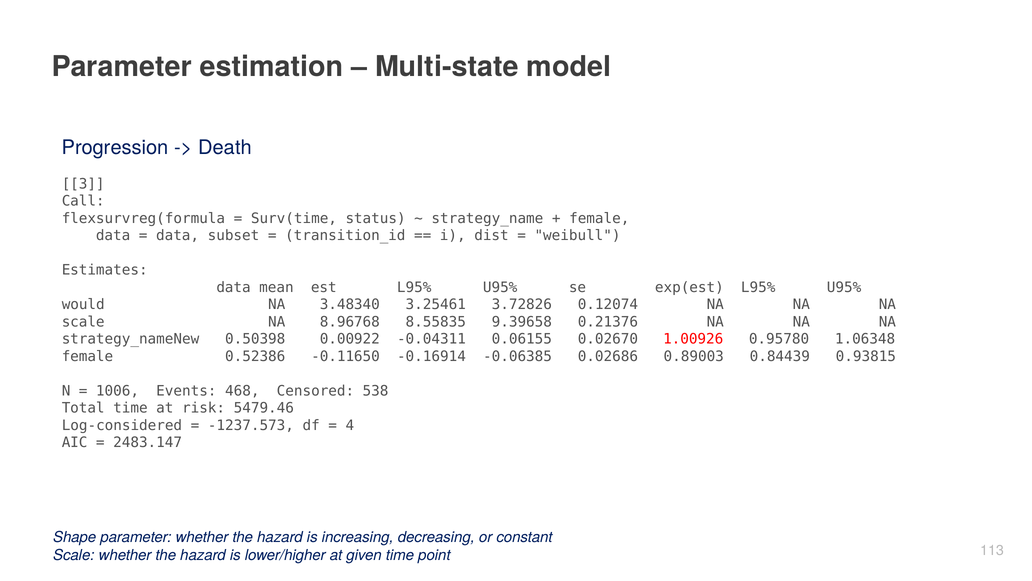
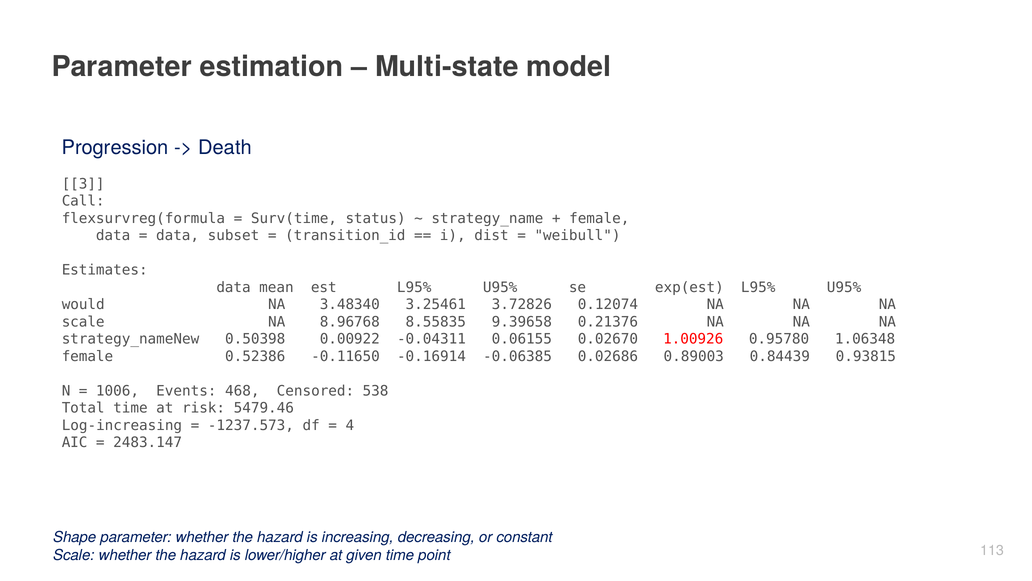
Log-considered: Log-considered -> Log-increasing
